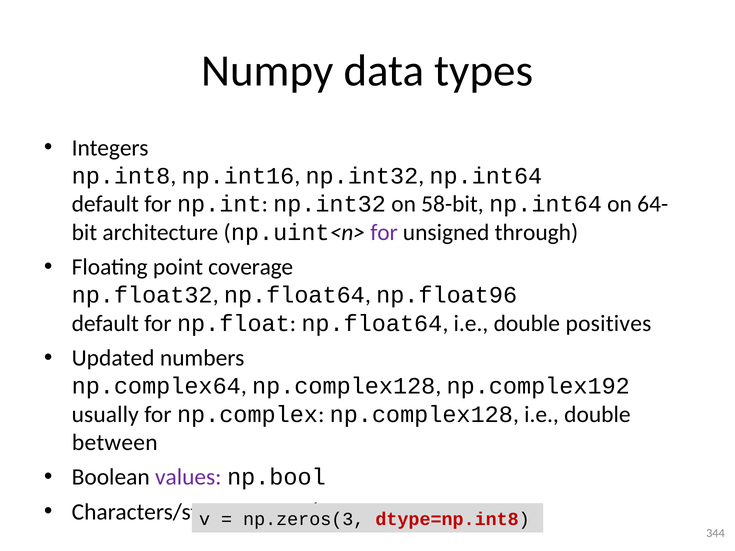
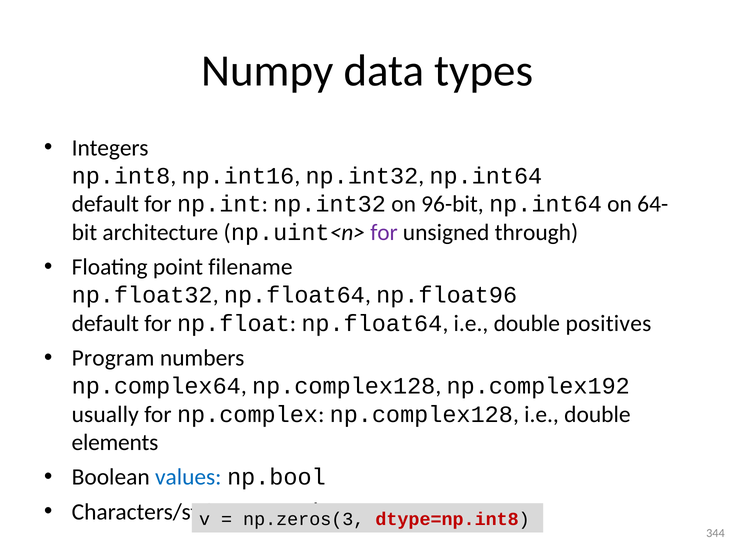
58-bit: 58-bit -> 96-bit
coverage: coverage -> filename
Updated: Updated -> Program
between: between -> elements
values colour: purple -> blue
